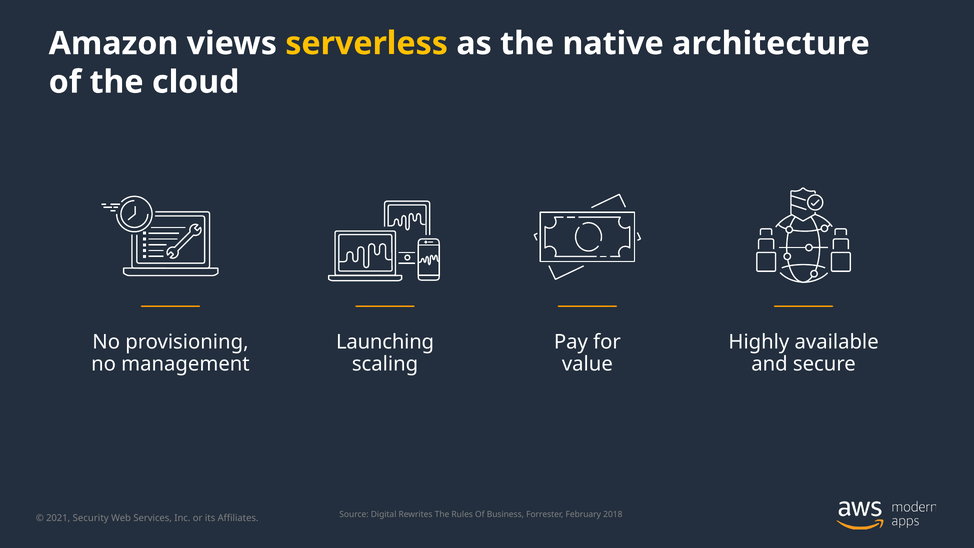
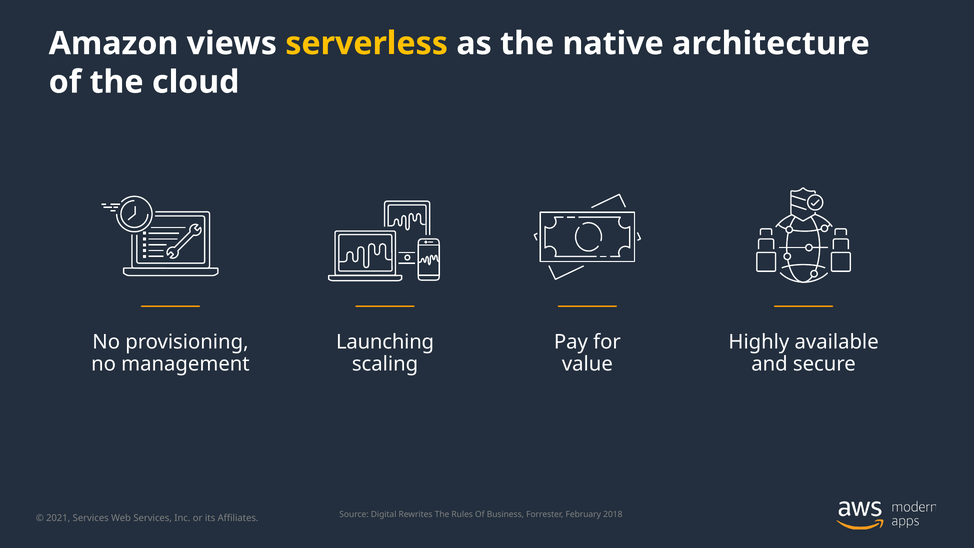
Security at (91, 518): Security -> Services
